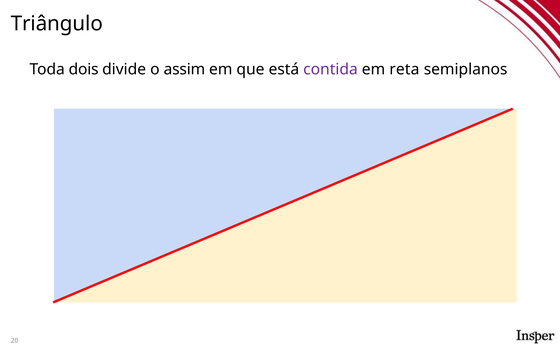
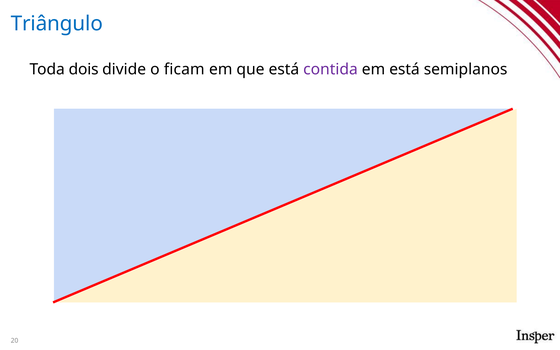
Triângulo colour: black -> blue
assim: assim -> ficam
em reta: reta -> está
